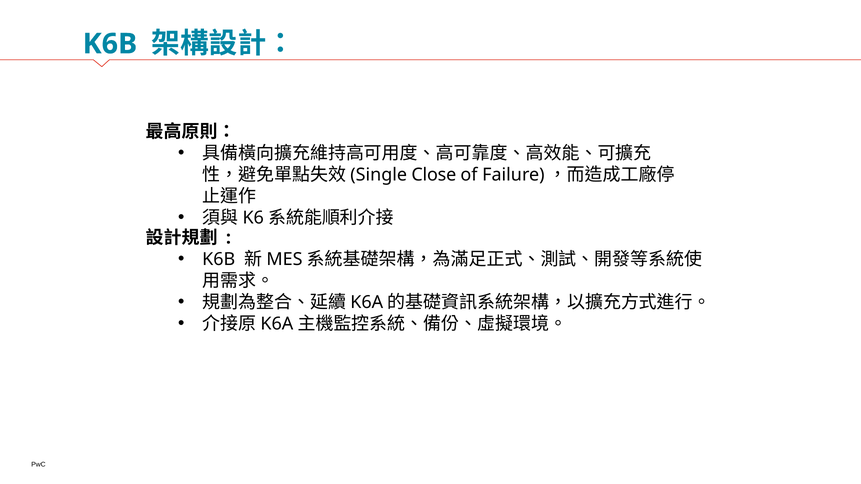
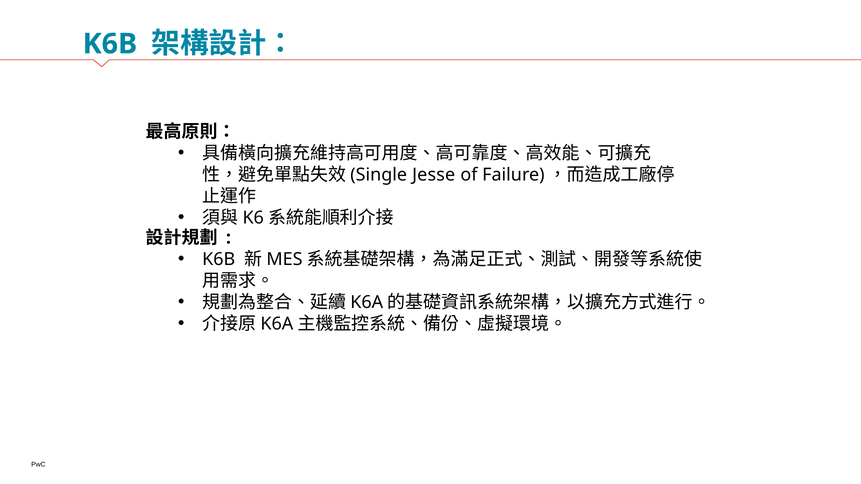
Close: Close -> Jesse
